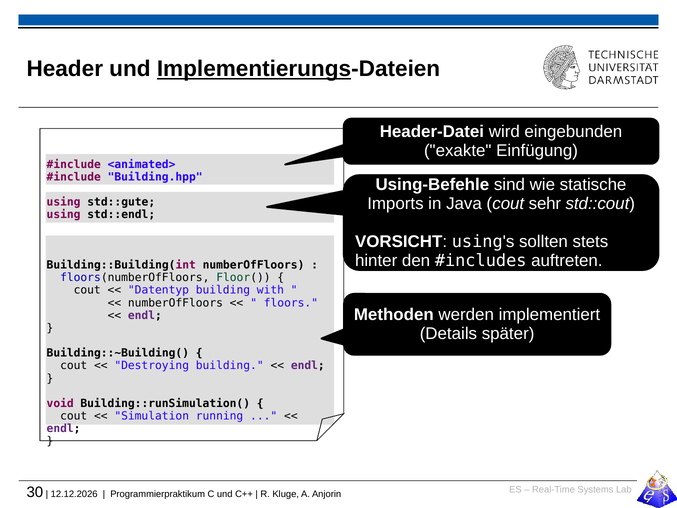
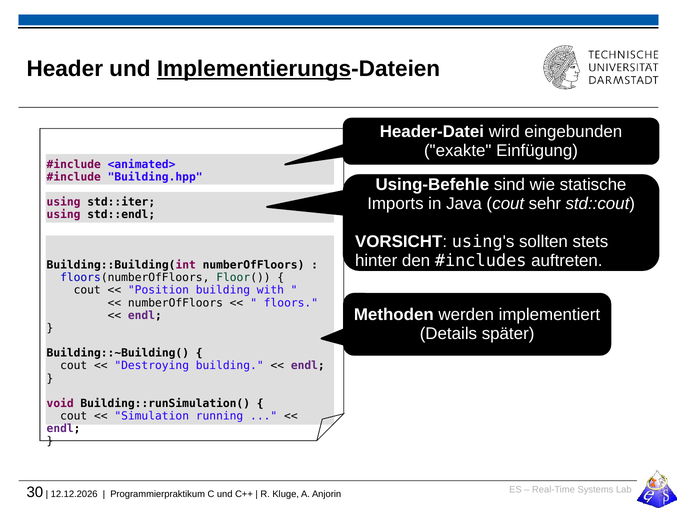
std::gute: std::gute -> std::iter
Datentyp: Datentyp -> Position
